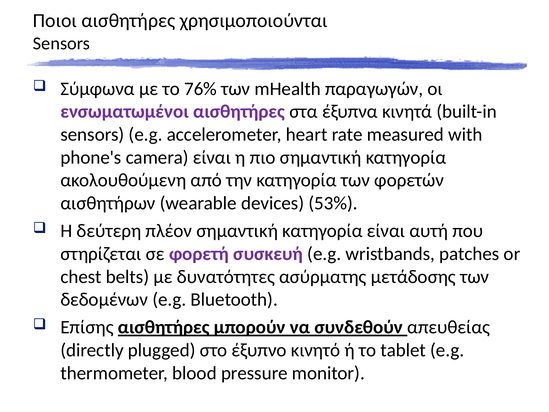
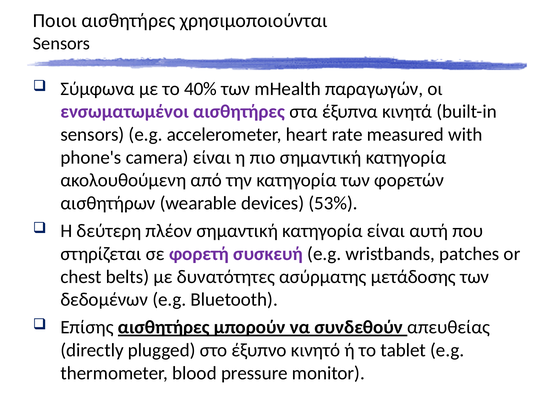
76%: 76% -> 40%
